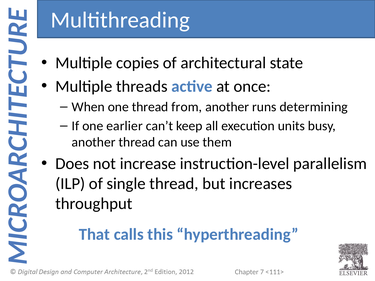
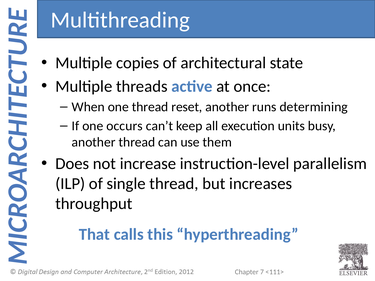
from: from -> reset
earlier: earlier -> occurs
